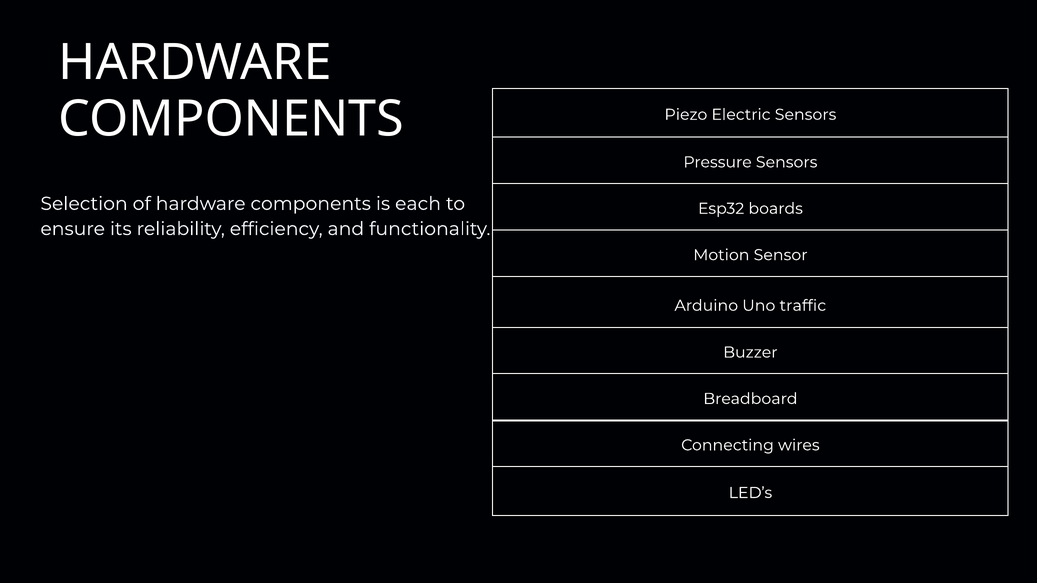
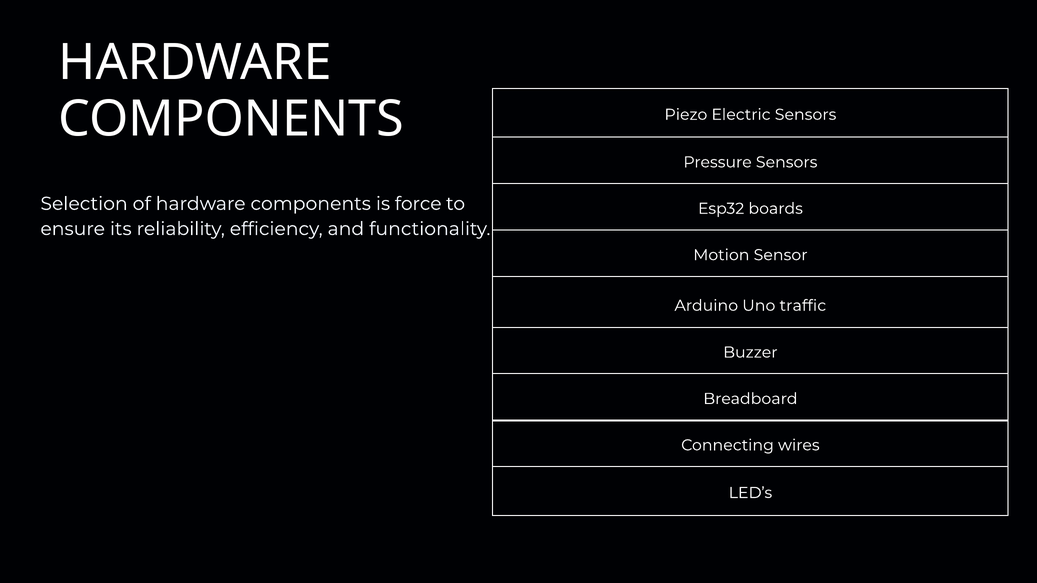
each: each -> force
